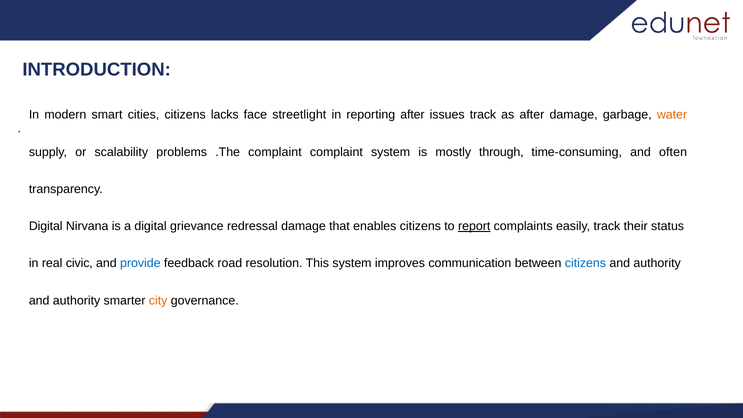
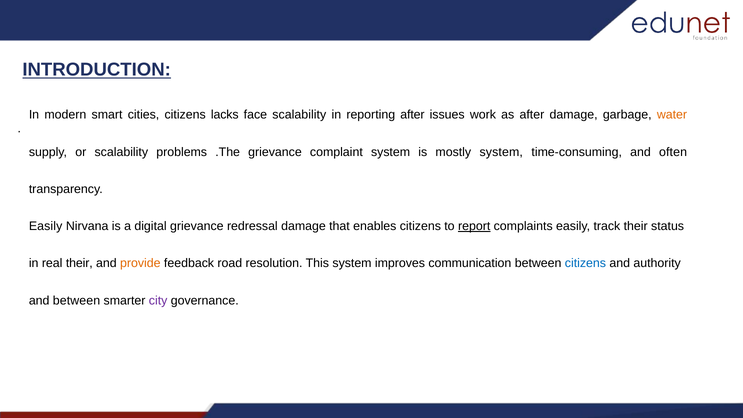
INTRODUCTION underline: none -> present
face streetlight: streetlight -> scalability
issues track: track -> work
.The complaint: complaint -> grievance
mostly through: through -> system
Digital at (46, 226): Digital -> Easily
real civic: civic -> their
provide colour: blue -> orange
authority at (77, 300): authority -> between
city colour: orange -> purple
